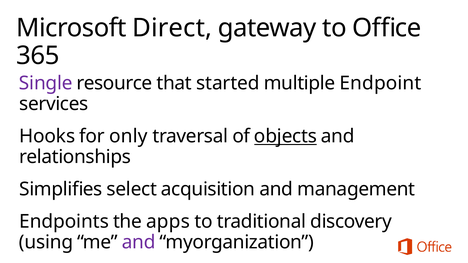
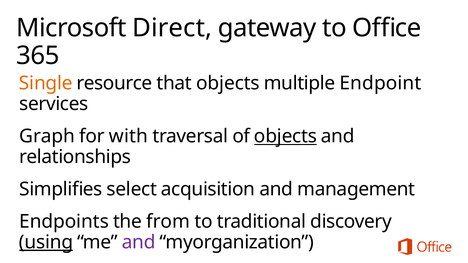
Single colour: purple -> orange
that started: started -> objects
Hooks: Hooks -> Graph
only: only -> with
apps: apps -> from
using underline: none -> present
